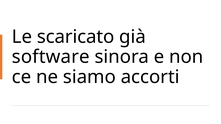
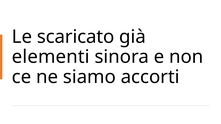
software: software -> elementi
